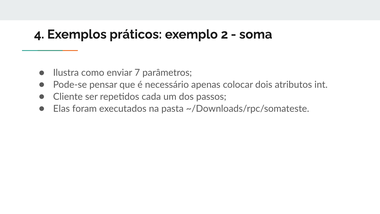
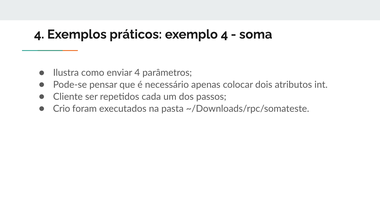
exemplo 2: 2 -> 4
enviar 7: 7 -> 4
Elas: Elas -> Crio
